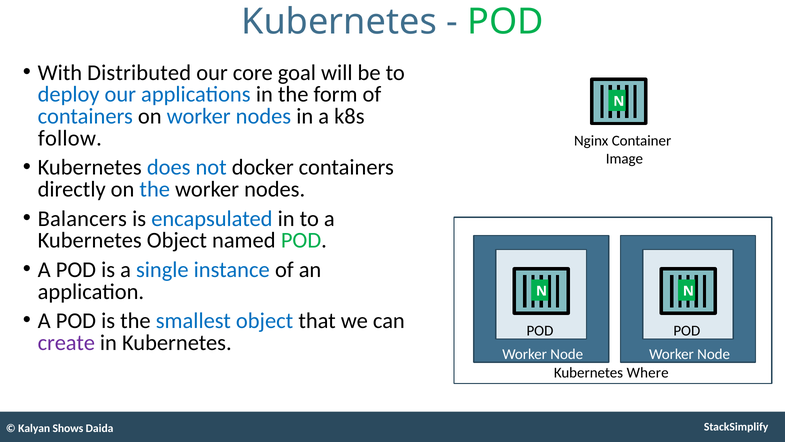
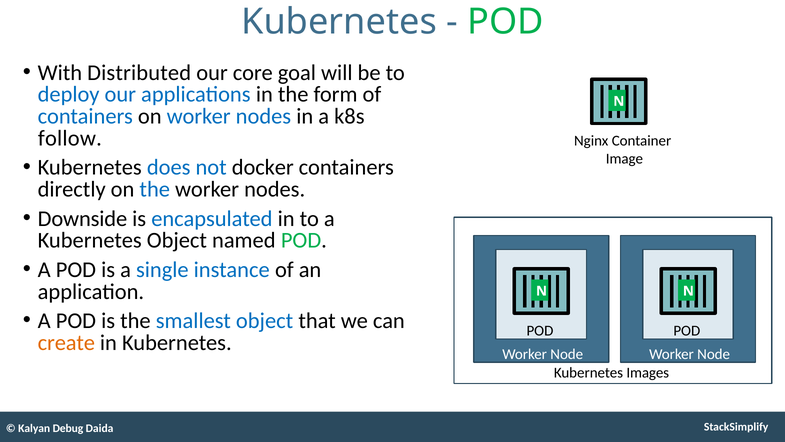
Balancers: Balancers -> Downside
create colour: purple -> orange
Where: Where -> Images
Shows: Shows -> Debug
